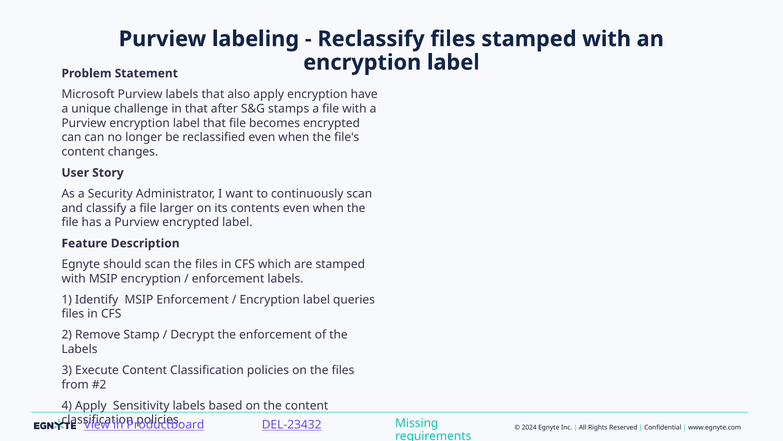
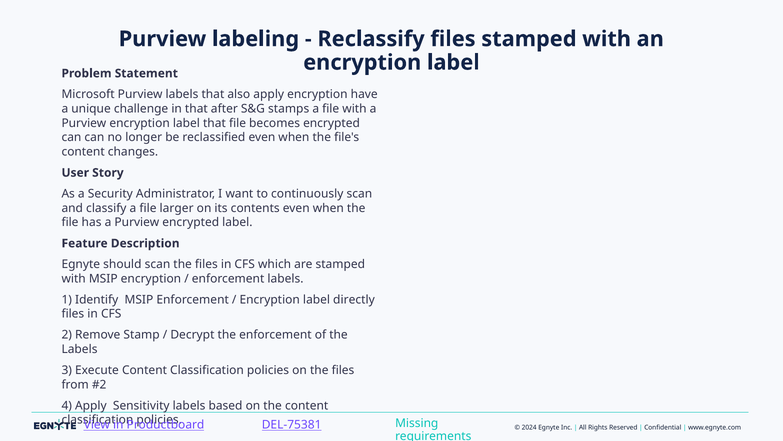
queries: queries -> directly
DEL-23432: DEL-23432 -> DEL-75381
